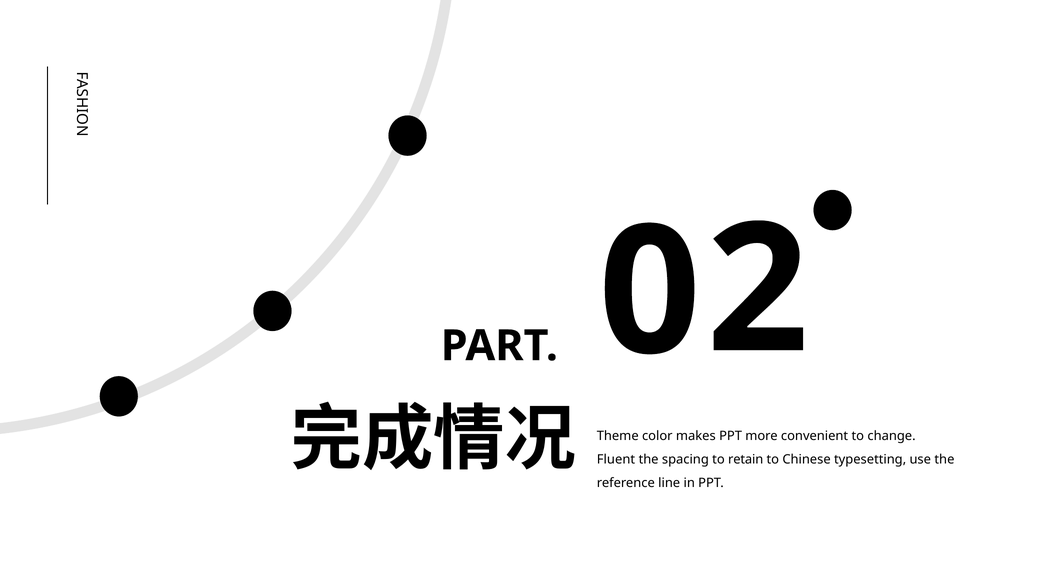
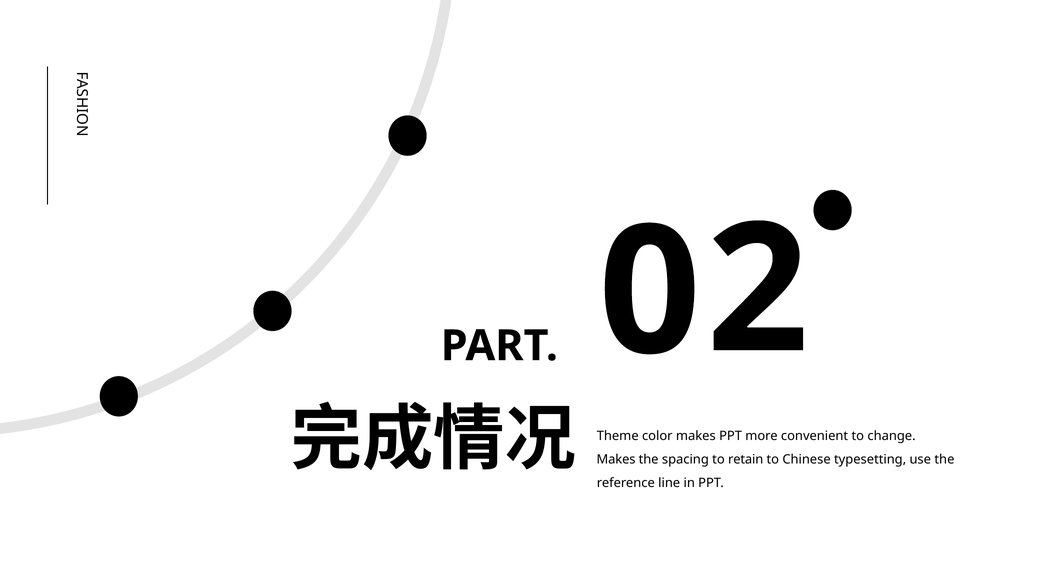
Fluent at (616, 460): Fluent -> Makes
